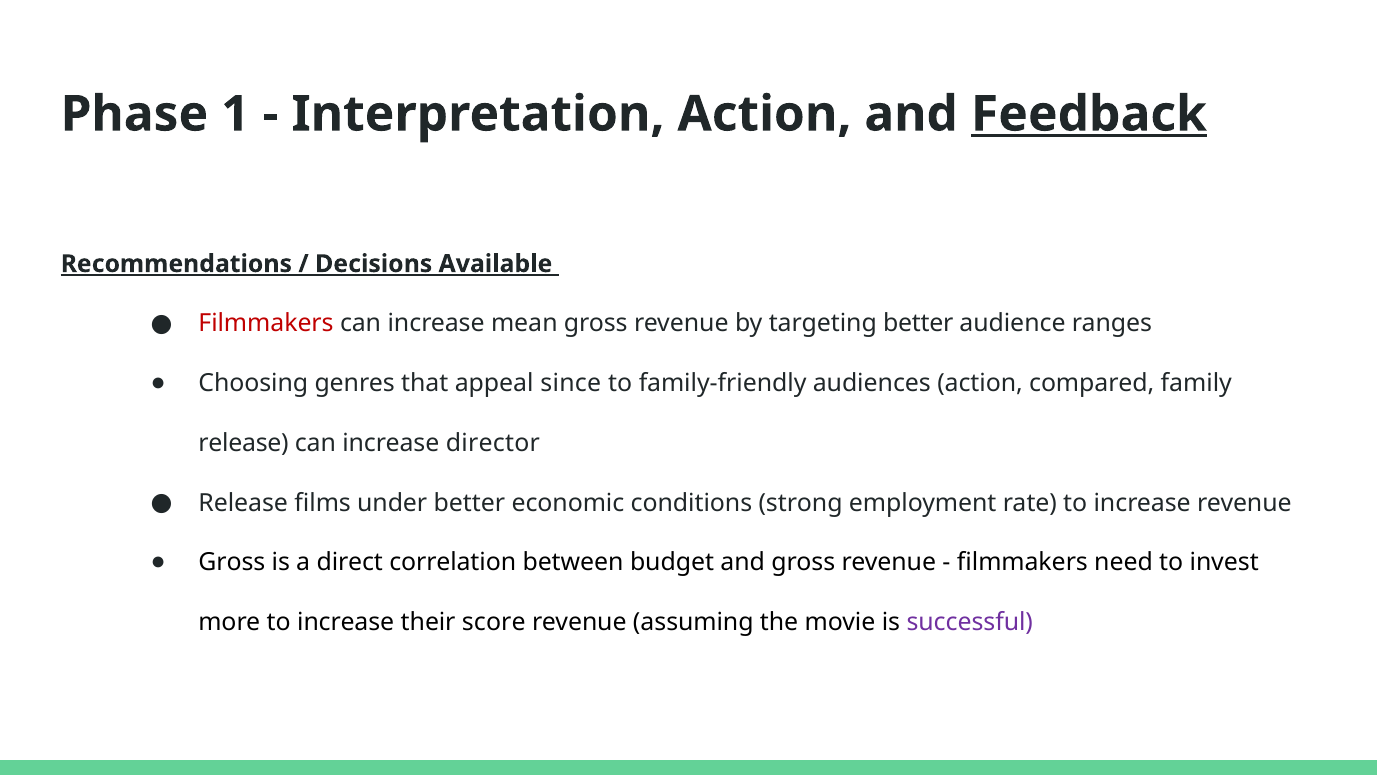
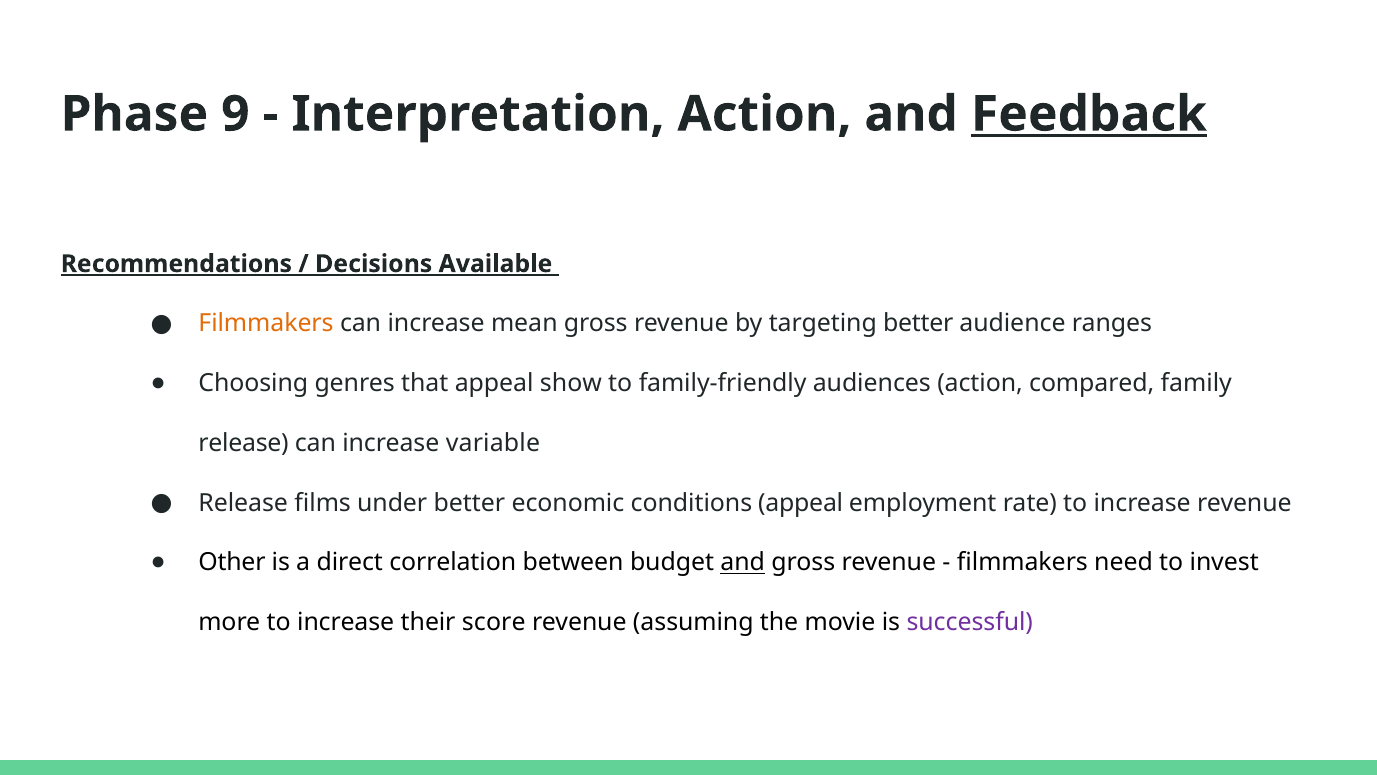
1: 1 -> 9
Filmmakers at (266, 323) colour: red -> orange
since: since -> show
director: director -> variable
conditions strong: strong -> appeal
Gross at (232, 562): Gross -> Other
and at (743, 562) underline: none -> present
